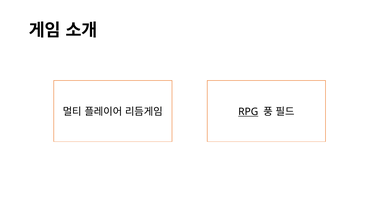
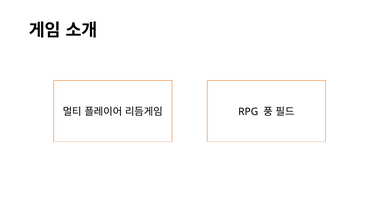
RPG underline: present -> none
